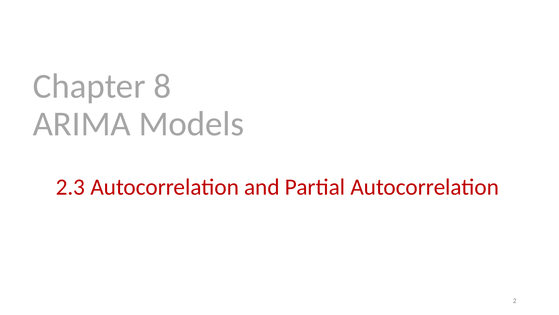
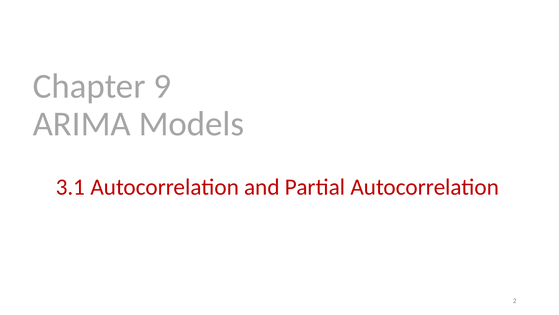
8: 8 -> 9
2.3: 2.3 -> 3.1
